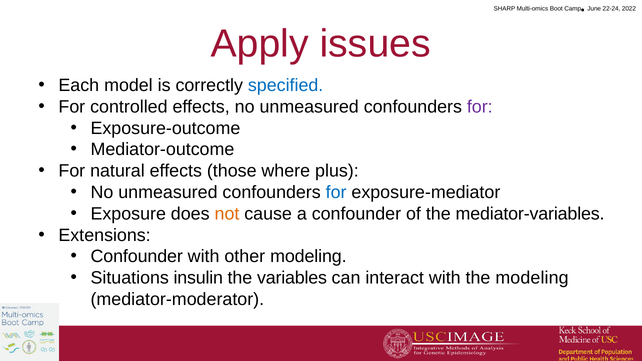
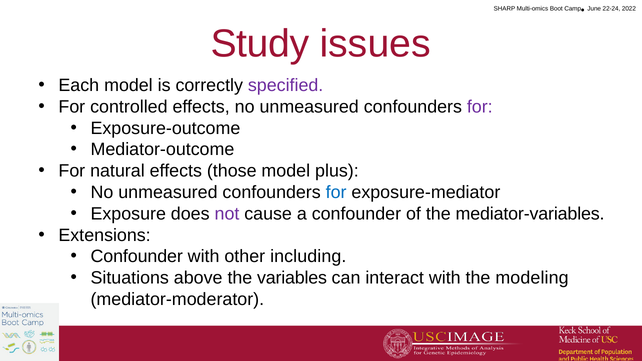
Apply: Apply -> Study
specified colour: blue -> purple
those where: where -> model
not colour: orange -> purple
other modeling: modeling -> including
insulin: insulin -> above
